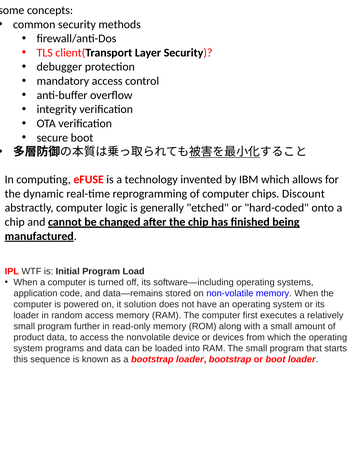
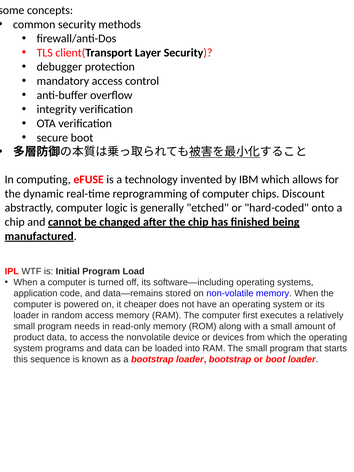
solution: solution -> cheaper
further: further -> needs
